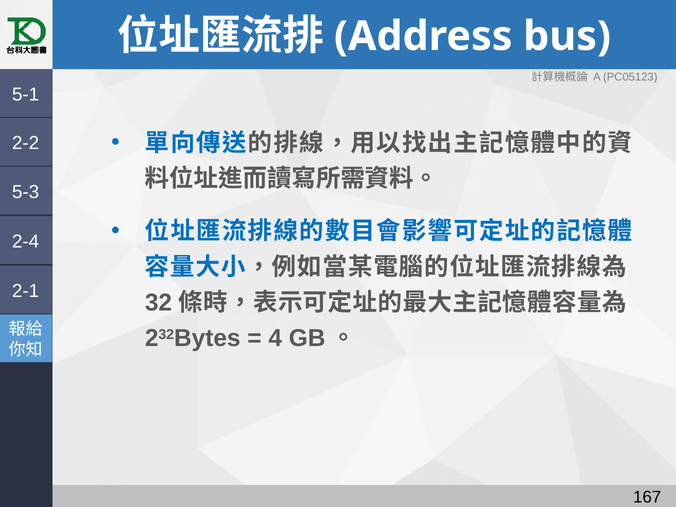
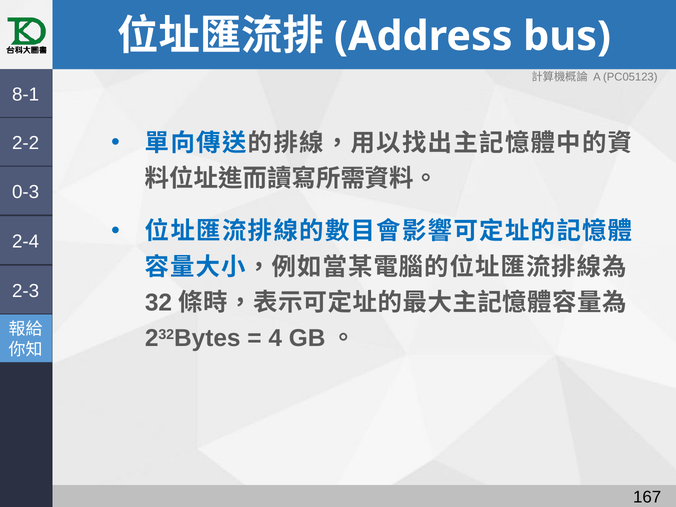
5-1: 5-1 -> 8-1
5-3: 5-3 -> 0-3
2-1: 2-1 -> 2-3
